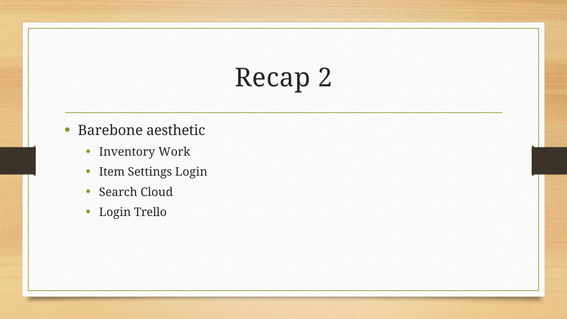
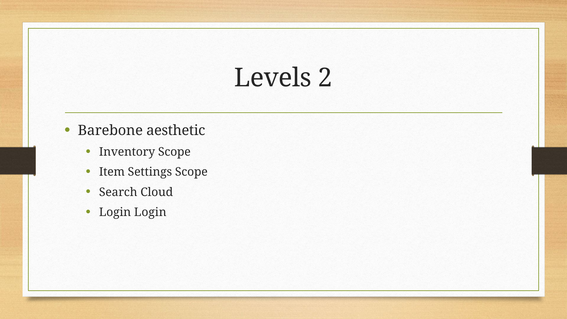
Recap: Recap -> Levels
Inventory Work: Work -> Scope
Settings Login: Login -> Scope
Login Trello: Trello -> Login
